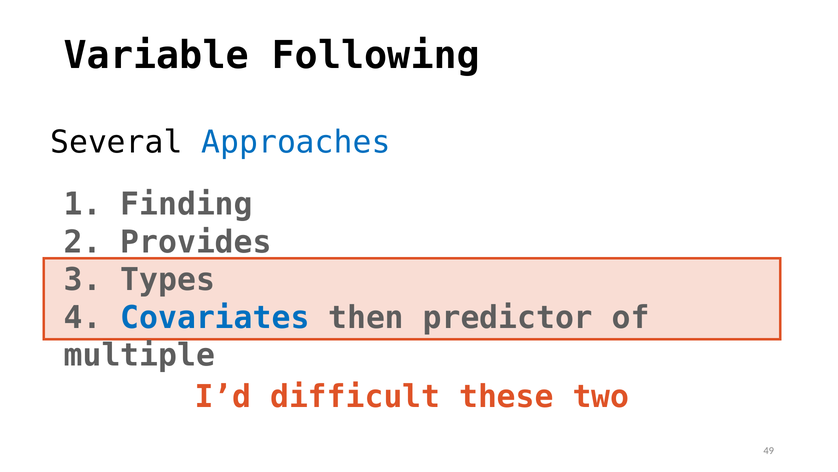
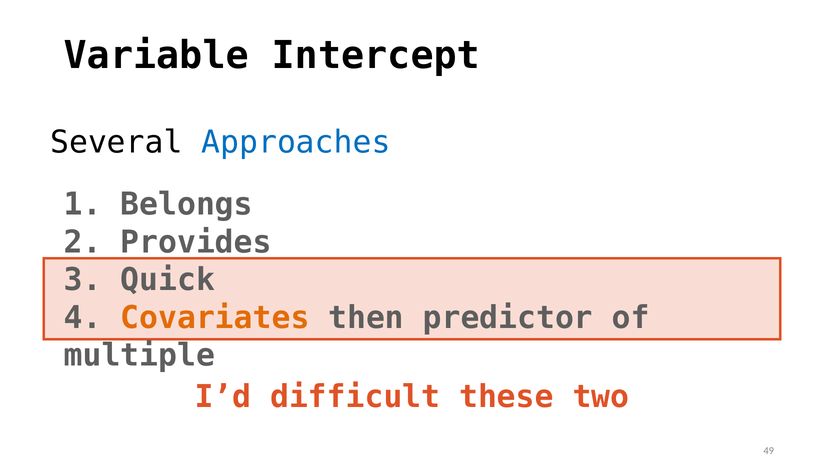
Following: Following -> Intercept
Finding: Finding -> Belongs
Types: Types -> Quick
Covariates colour: blue -> orange
